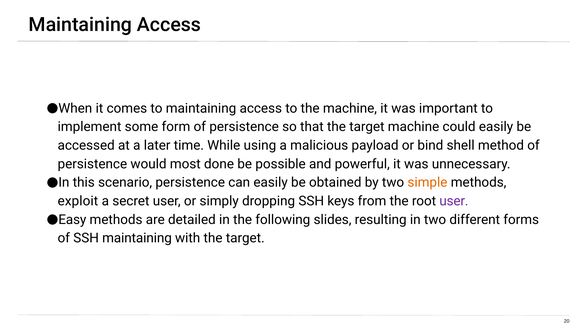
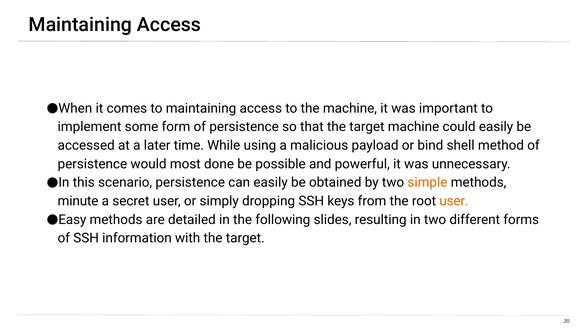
exploit: exploit -> minute
user at (454, 201) colour: purple -> orange
SSH maintaining: maintaining -> information
